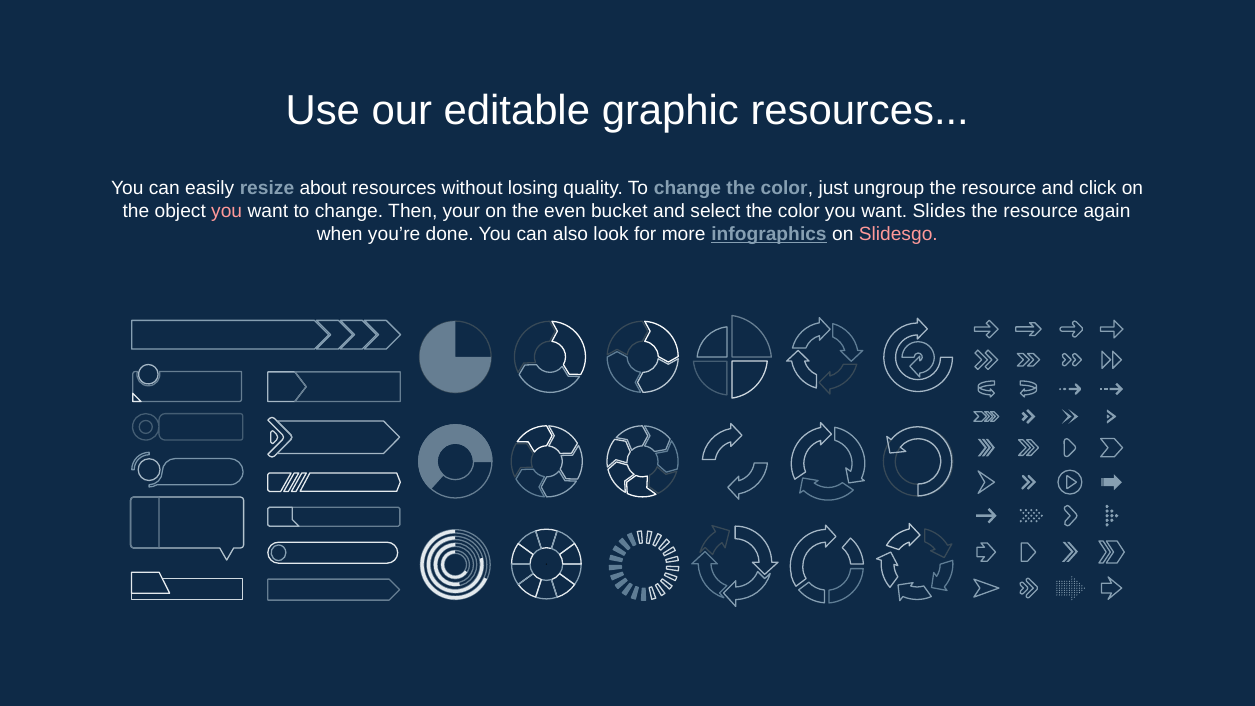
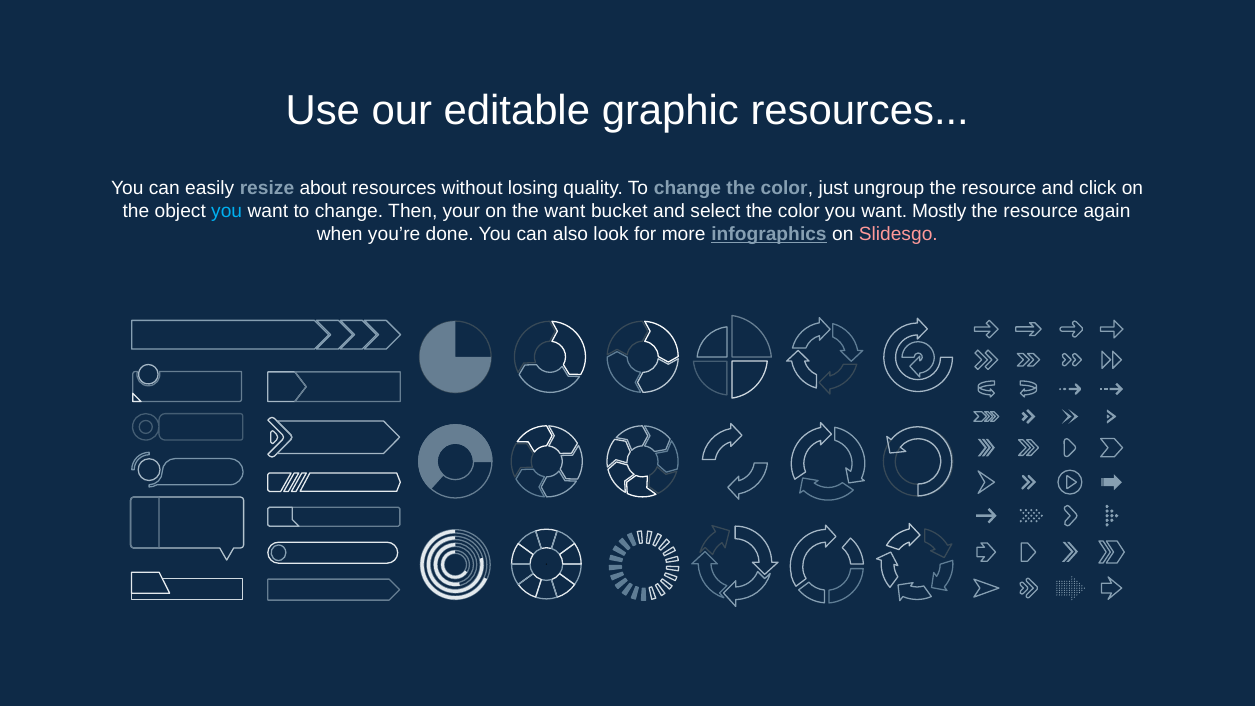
you at (227, 211) colour: pink -> light blue
the even: even -> want
Slides: Slides -> Mostly
